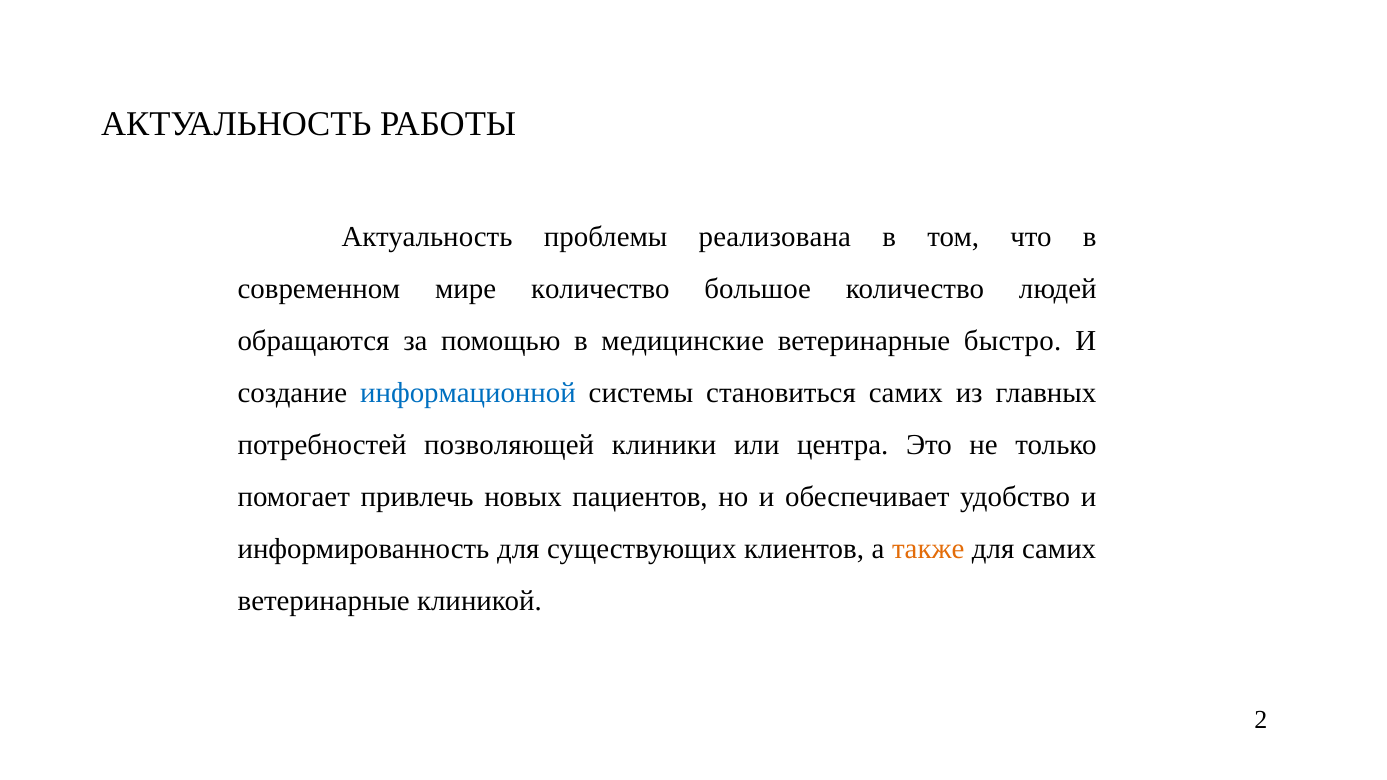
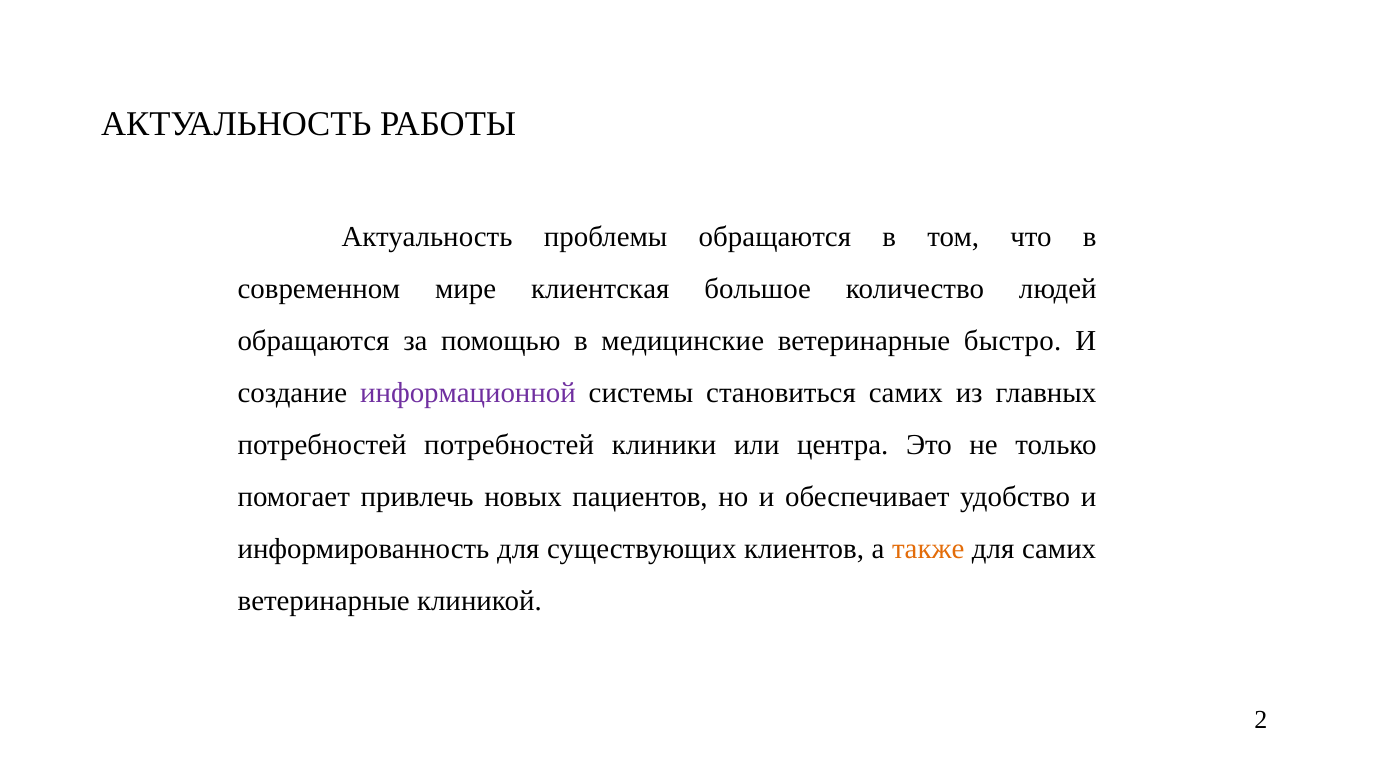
проблемы реализована: реализована -> обращаются
мире количество: количество -> клиентская
информационной colour: blue -> purple
потребностей позволяющей: позволяющей -> потребностей
